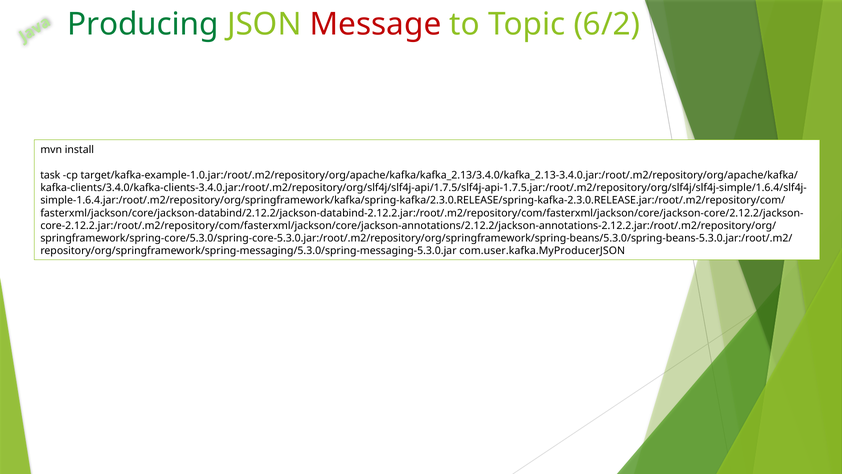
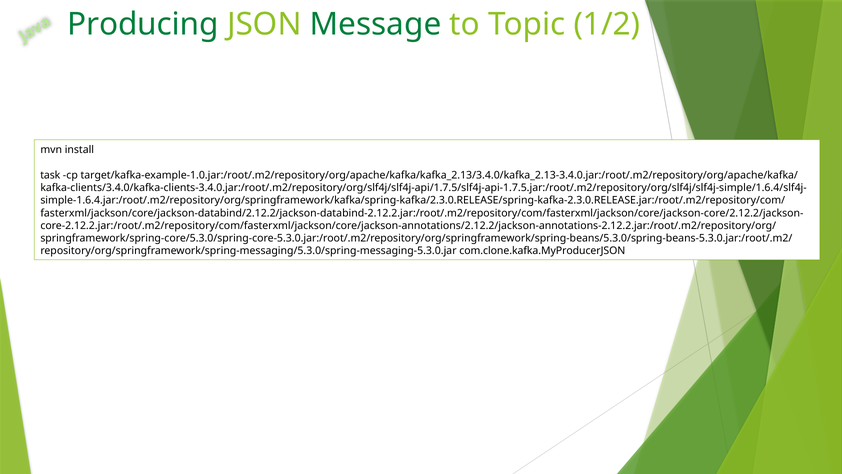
Message colour: red -> green
6/2: 6/2 -> 1/2
com.user.kafka.MyProducerJSON: com.user.kafka.MyProducerJSON -> com.clone.kafka.MyProducerJSON
